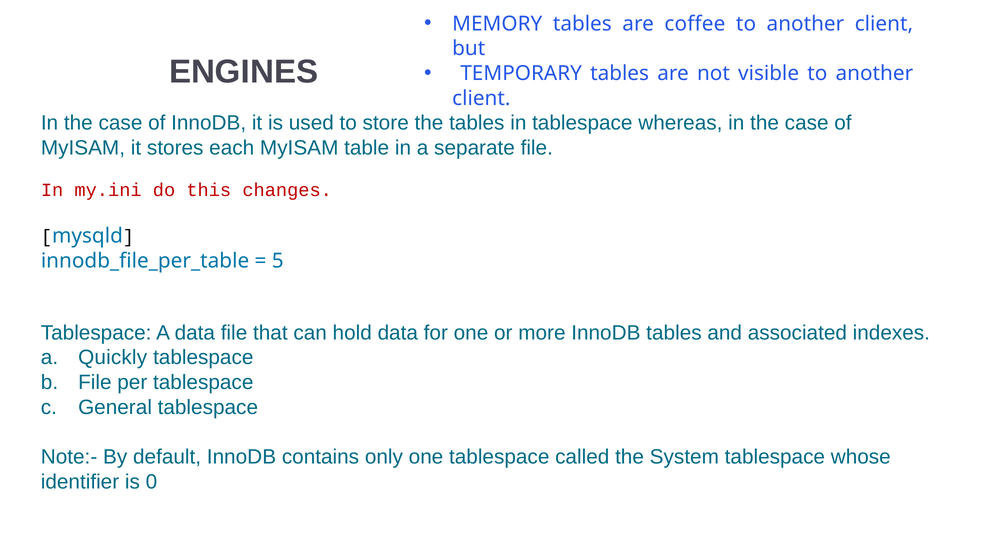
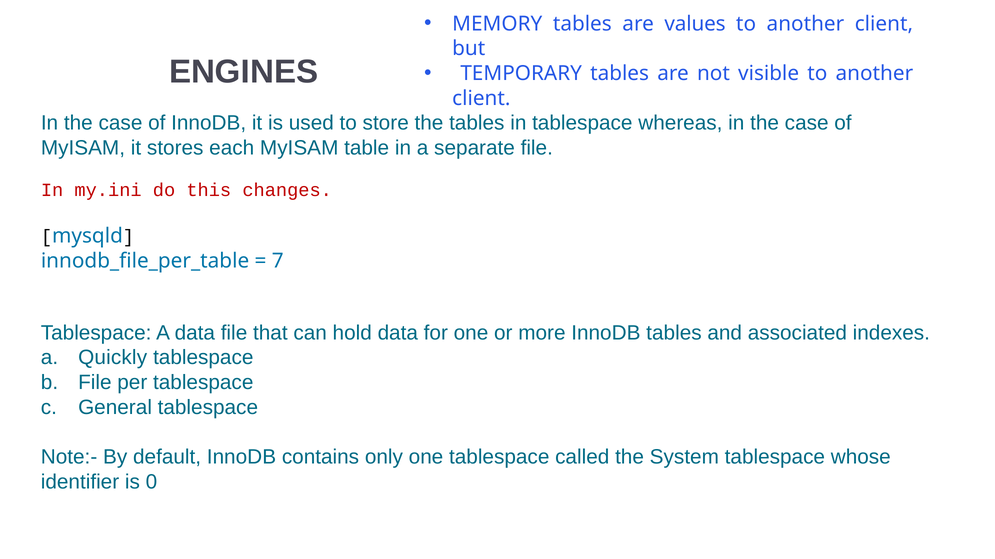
coffee: coffee -> values
5: 5 -> 7
